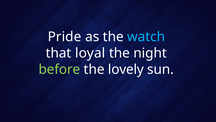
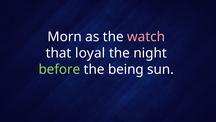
Pride: Pride -> Morn
watch colour: light blue -> pink
lovely: lovely -> being
